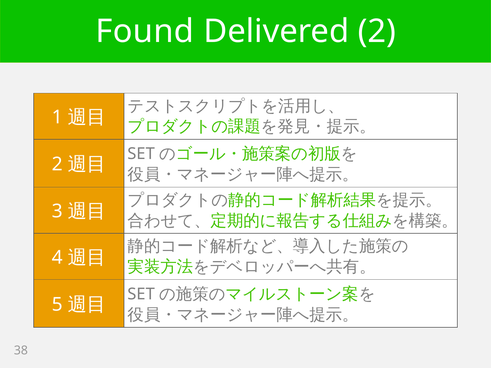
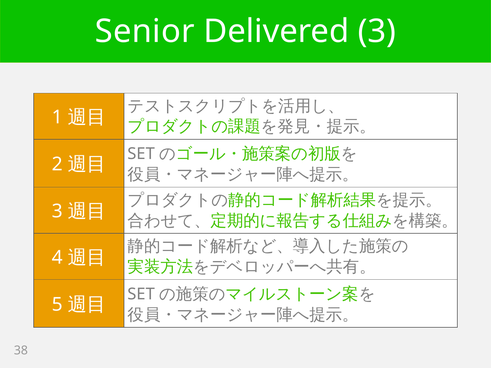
Found: Found -> Senior
Delivered 2: 2 -> 3
